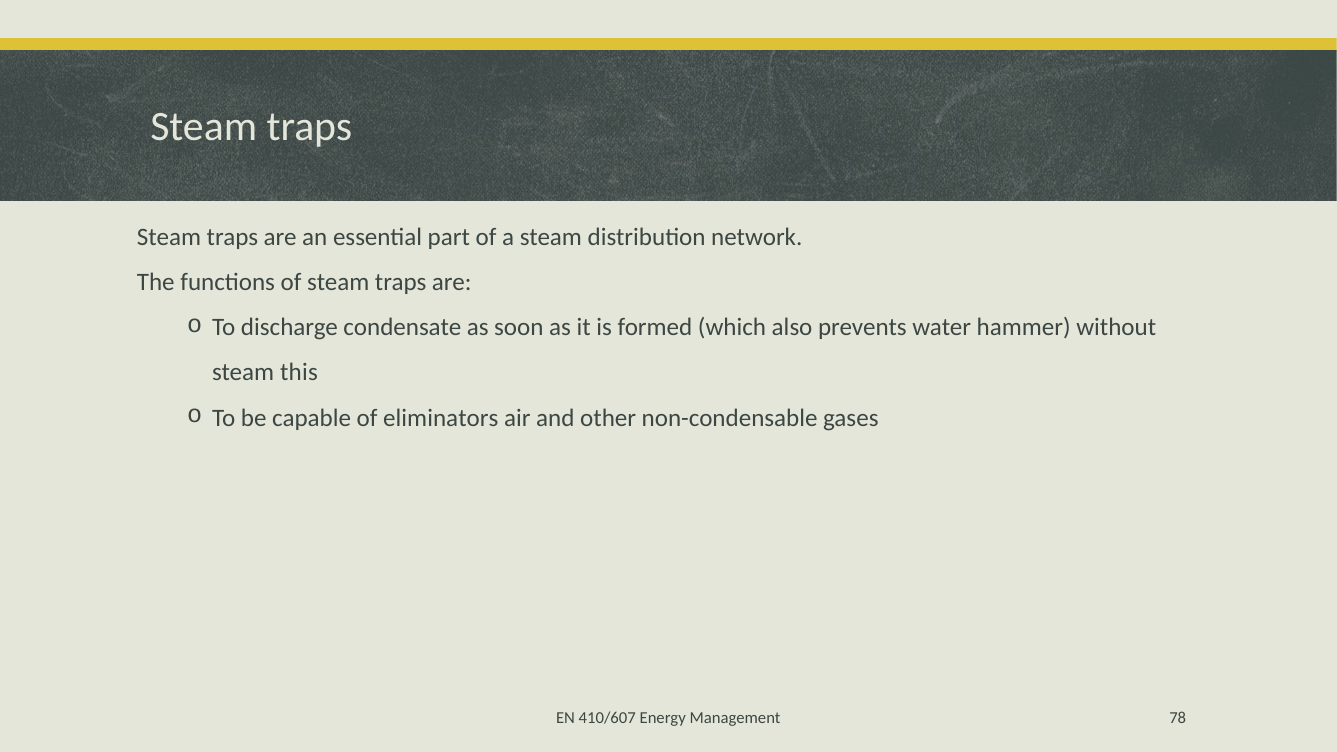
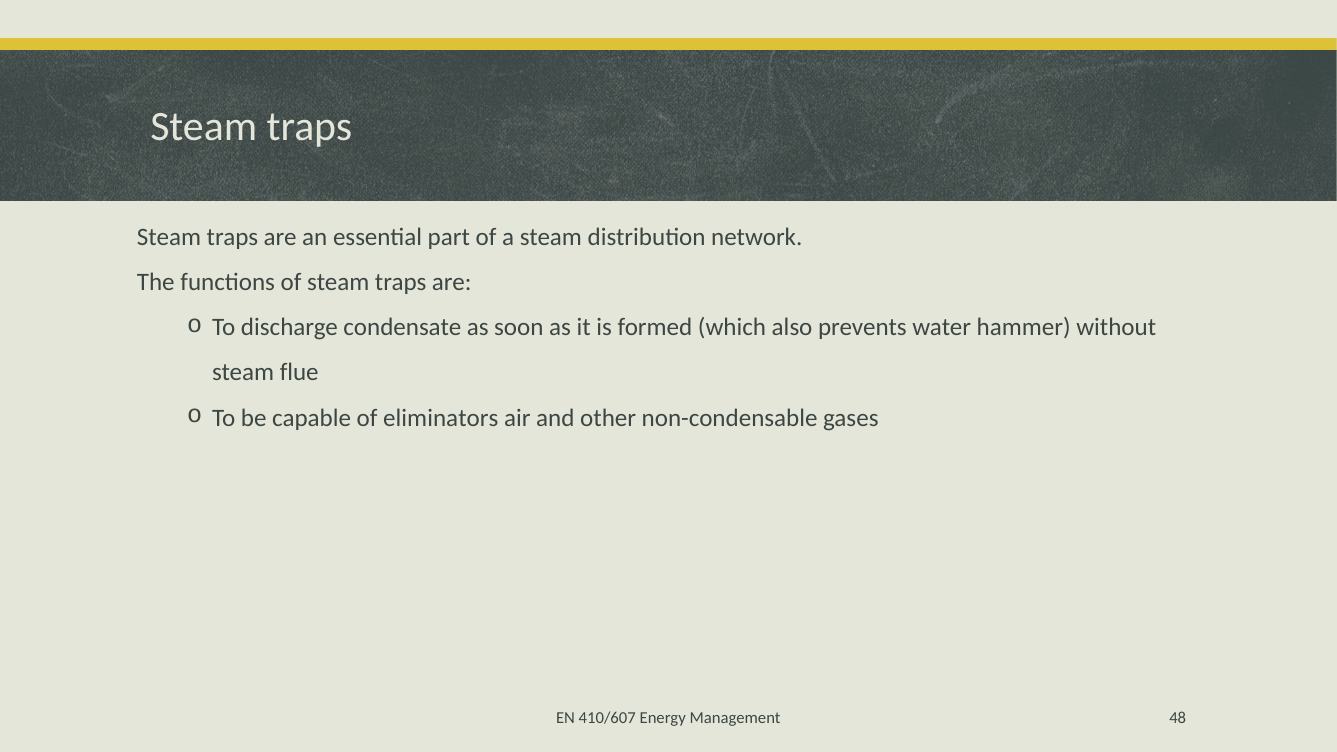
this: this -> flue
78: 78 -> 48
